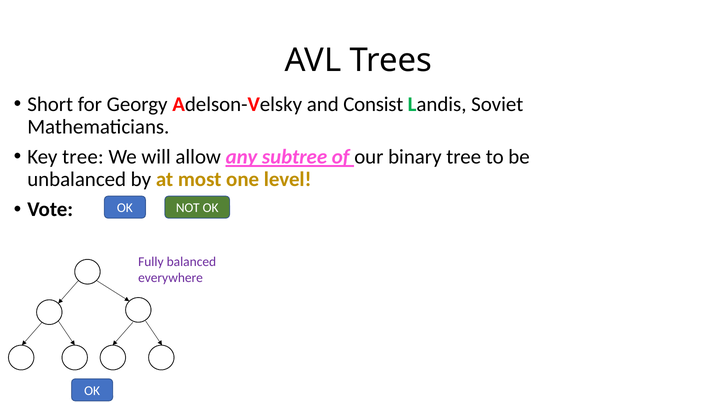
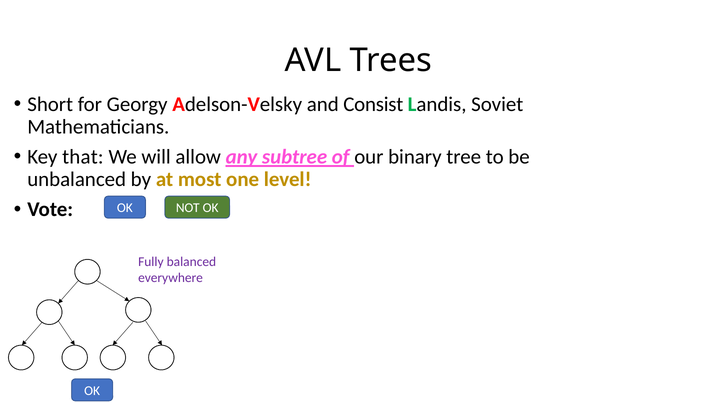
Key tree: tree -> that
